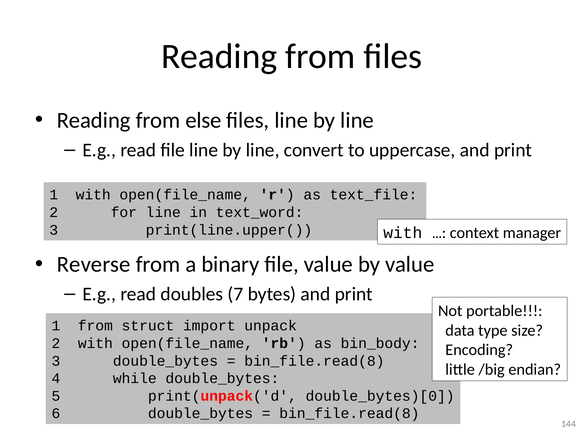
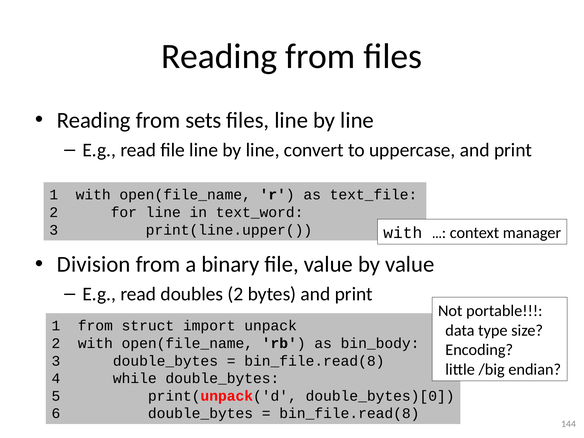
else: else -> sets
Reverse: Reverse -> Division
doubles 7: 7 -> 2
